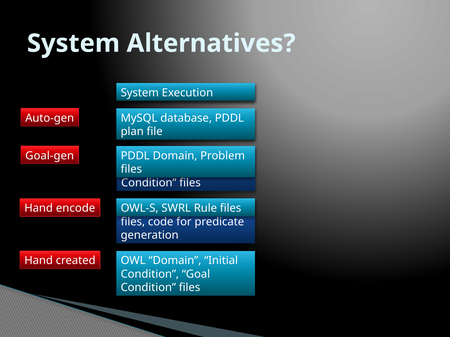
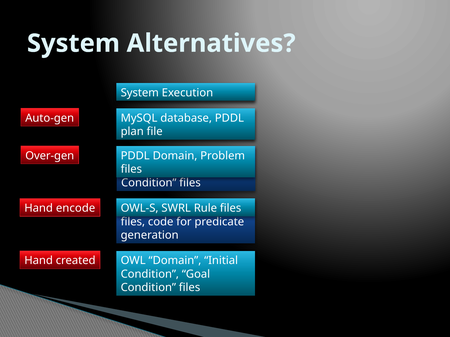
Goal-gen: Goal-gen -> Over-gen
